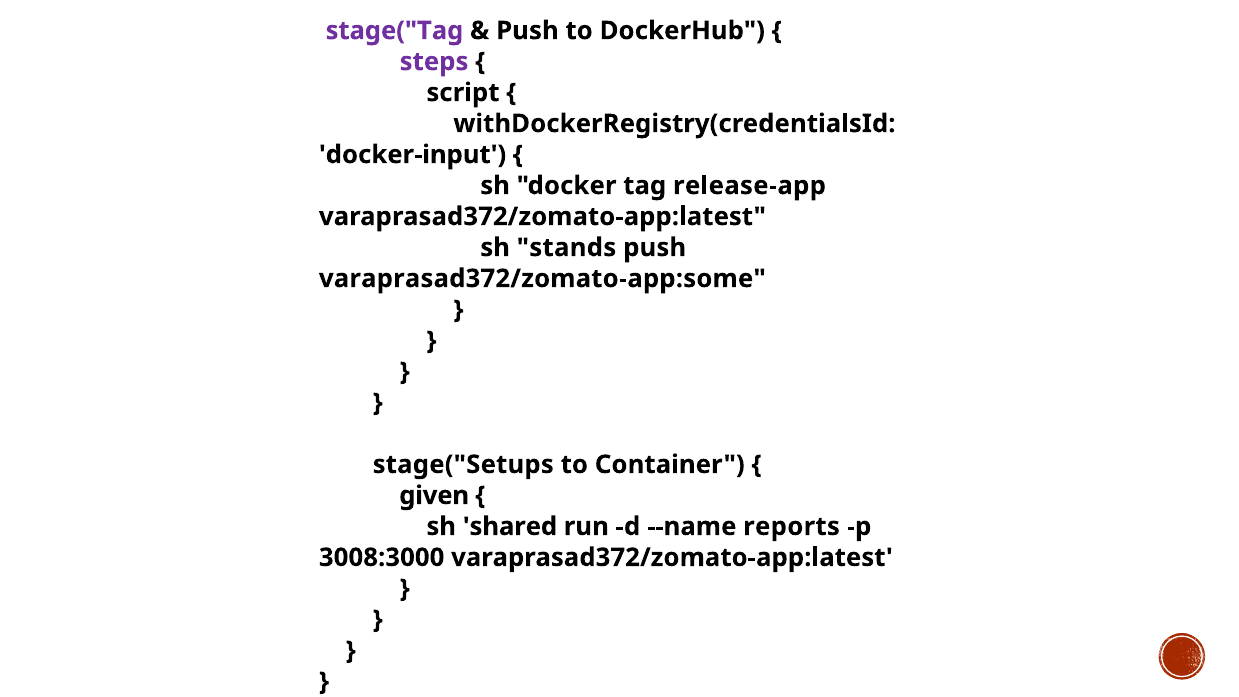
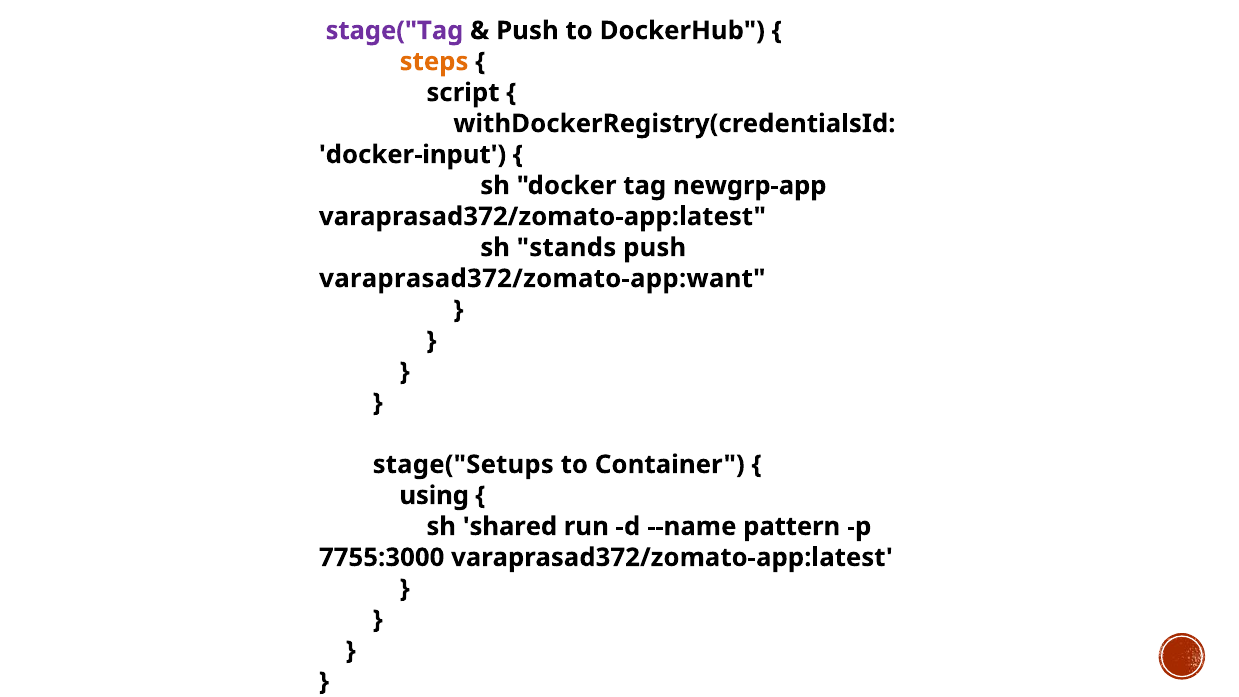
steps colour: purple -> orange
release-app: release-app -> newgrp-app
varaprasad372/zomato-app:some: varaprasad372/zomato-app:some -> varaprasad372/zomato-app:want
given: given -> using
reports: reports -> pattern
3008:3000: 3008:3000 -> 7755:3000
